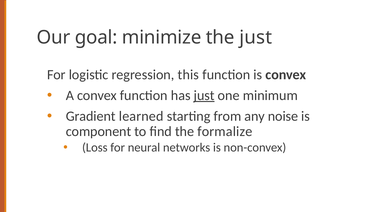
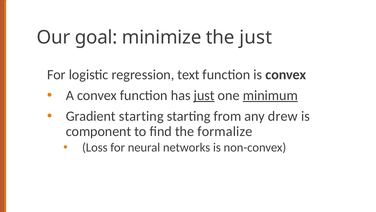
this: this -> text
minimum underline: none -> present
Gradient learned: learned -> starting
noise: noise -> drew
